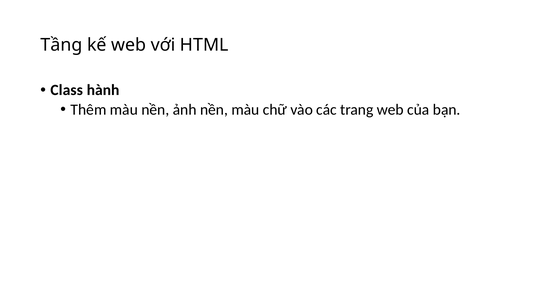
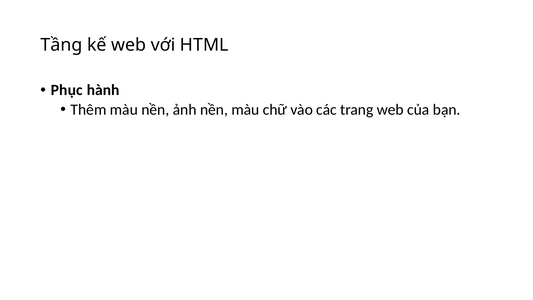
Class: Class -> Phục
